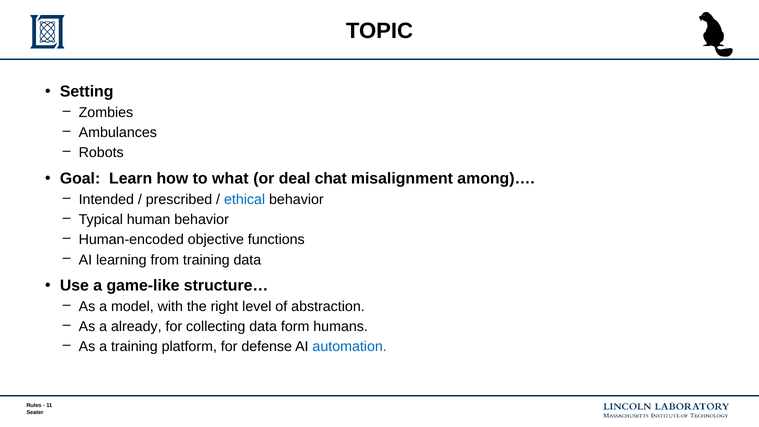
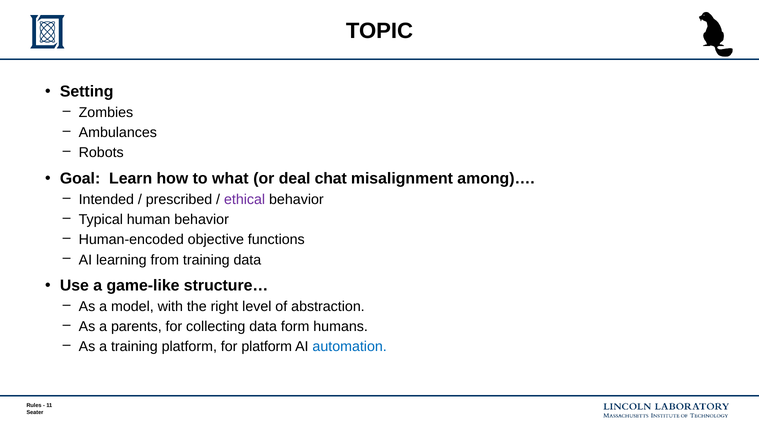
ethical colour: blue -> purple
already: already -> parents
for defense: defense -> platform
